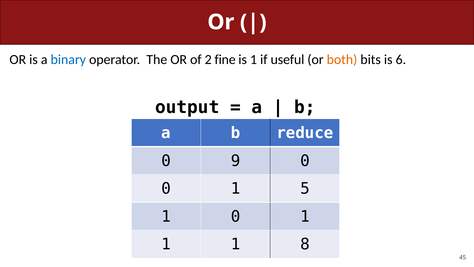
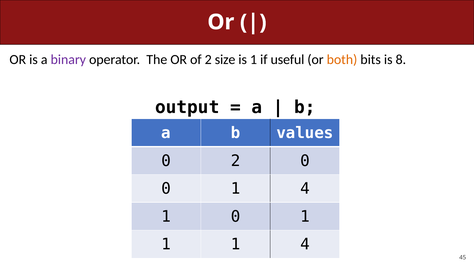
binary colour: blue -> purple
fine: fine -> size
6: 6 -> 8
reduce: reduce -> values
0 9: 9 -> 2
0 1 5: 5 -> 4
1 1 8: 8 -> 4
